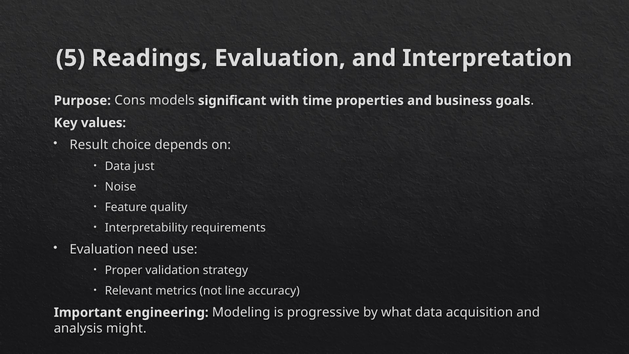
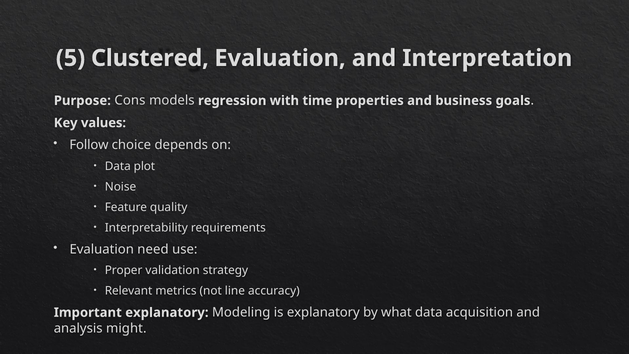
Readings: Readings -> Clustered
significant: significant -> regression
Result: Result -> Follow
just: just -> plot
Important engineering: engineering -> explanatory
is progressive: progressive -> explanatory
